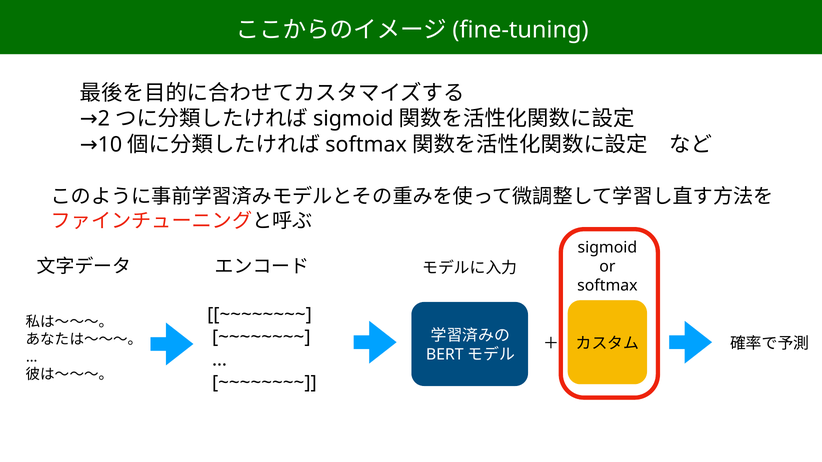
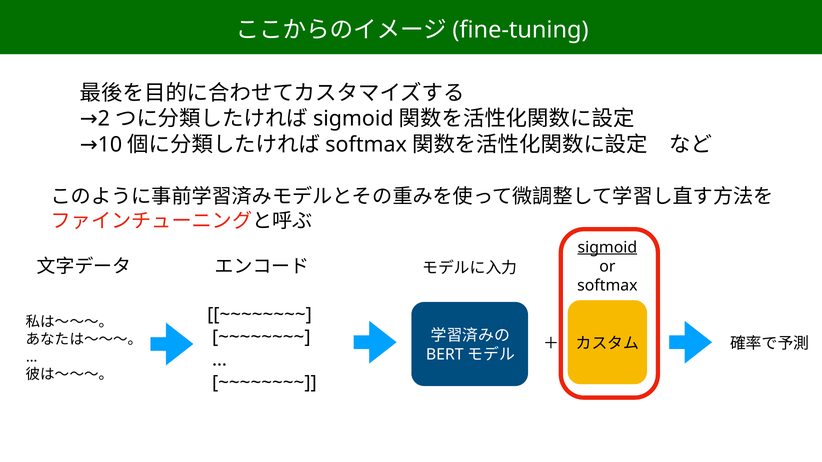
sigmoid at (607, 248) underline: none -> present
